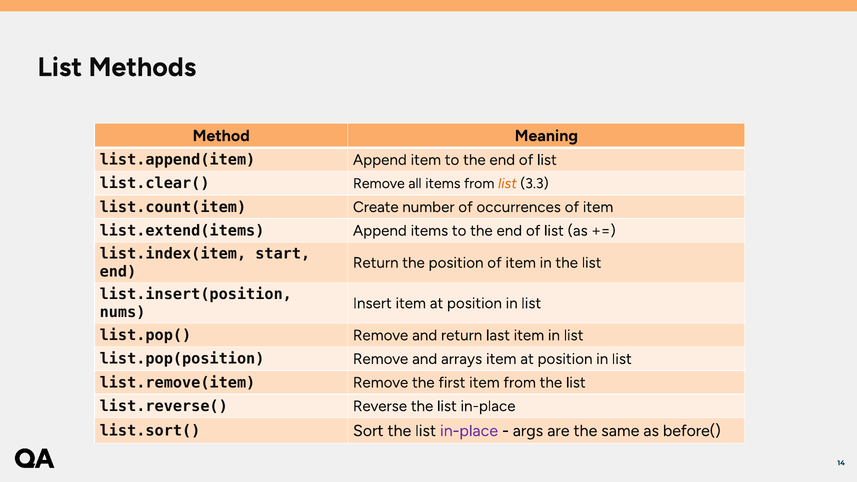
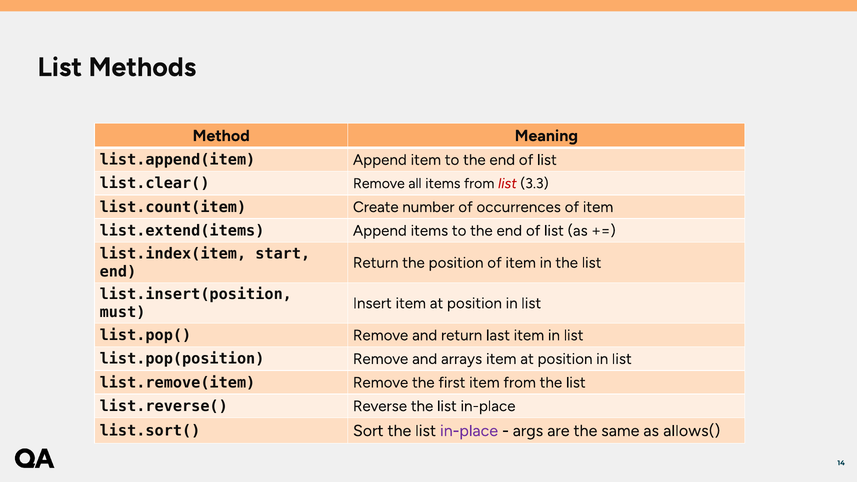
list at (507, 183) colour: orange -> red
nums: nums -> must
before(: before( -> allows(
